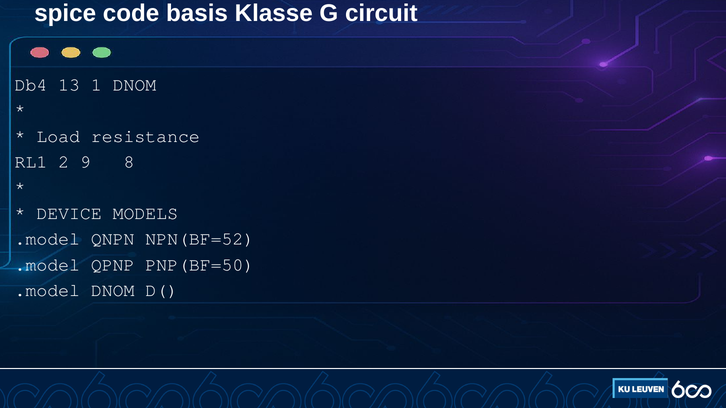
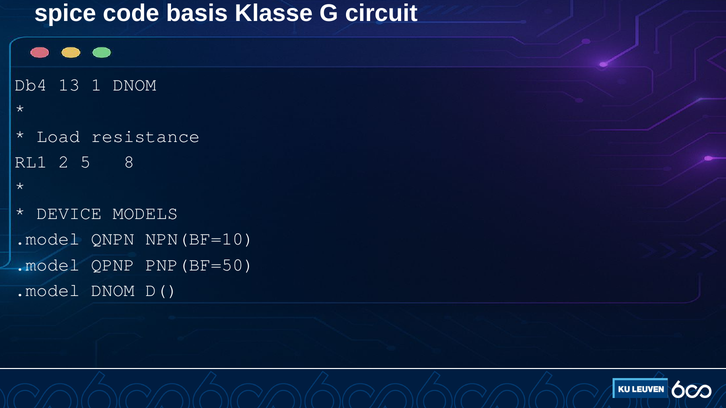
9: 9 -> 5
NPN(BF=52: NPN(BF=52 -> NPN(BF=10
